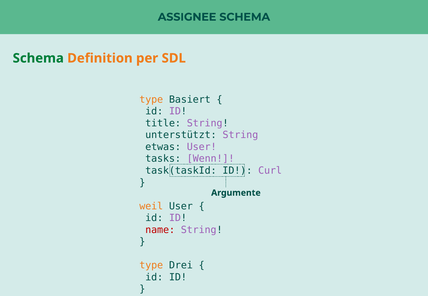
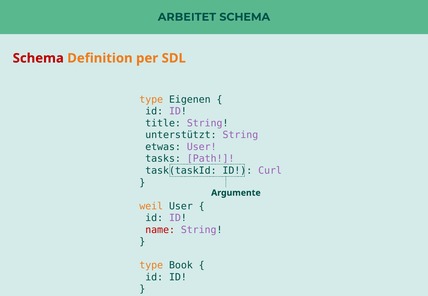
ASSIGNEE: ASSIGNEE -> ARBEITET
Schema at (38, 58) colour: green -> red
Basiert: Basiert -> Eigenen
Wenn: Wenn -> Path
Drei: Drei -> Book
